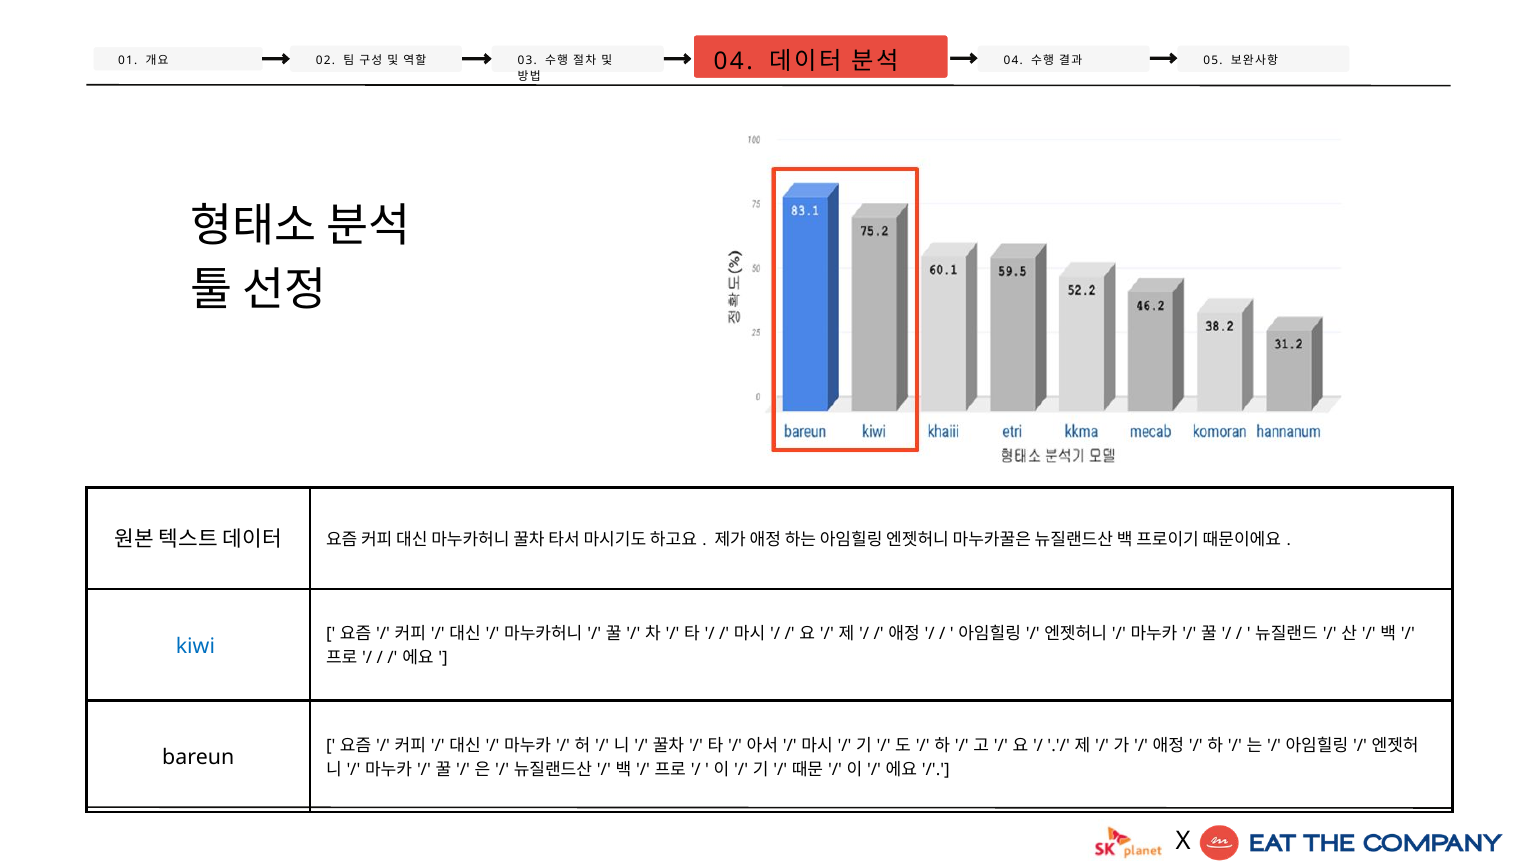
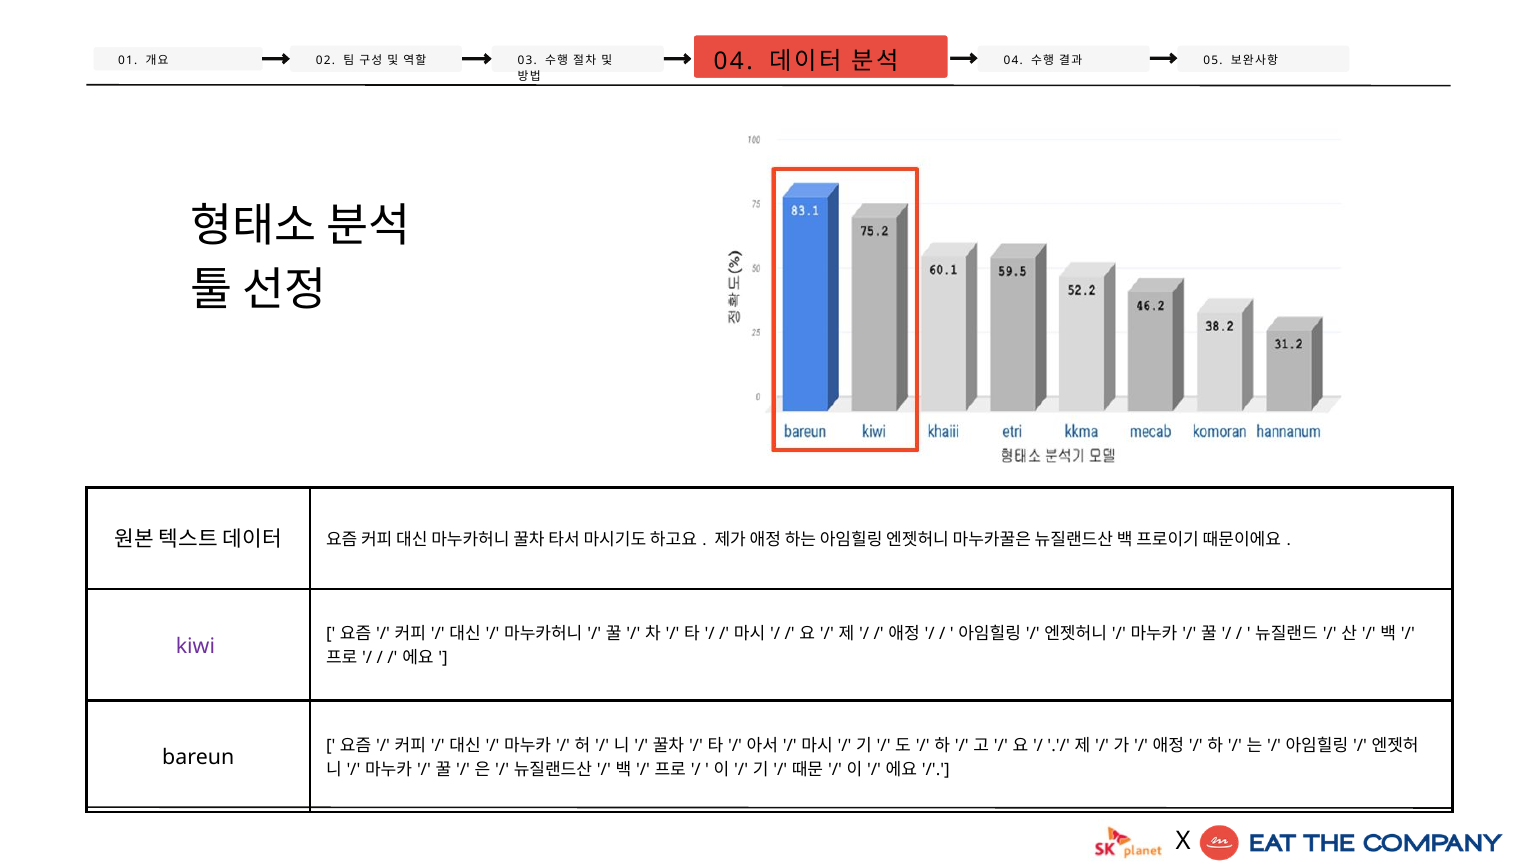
kiwi colour: blue -> purple
